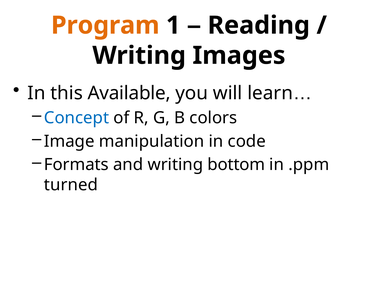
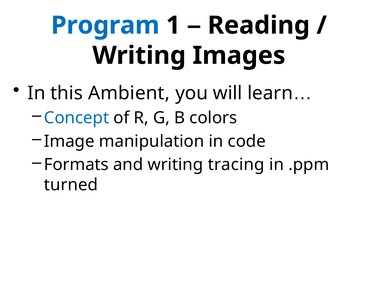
Program colour: orange -> blue
Available: Available -> Ambient
bottom: bottom -> tracing
